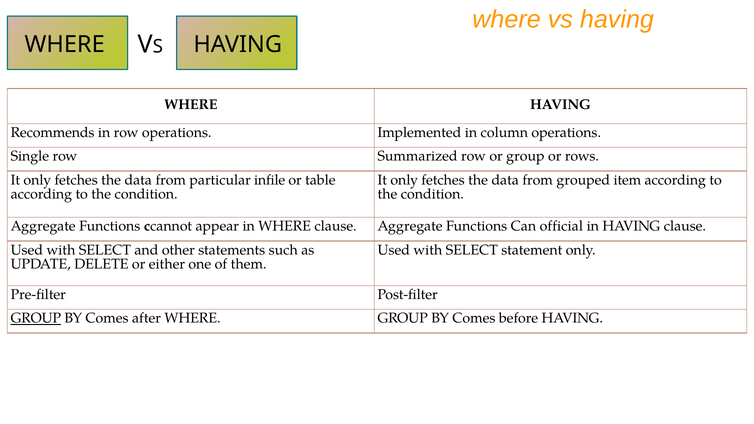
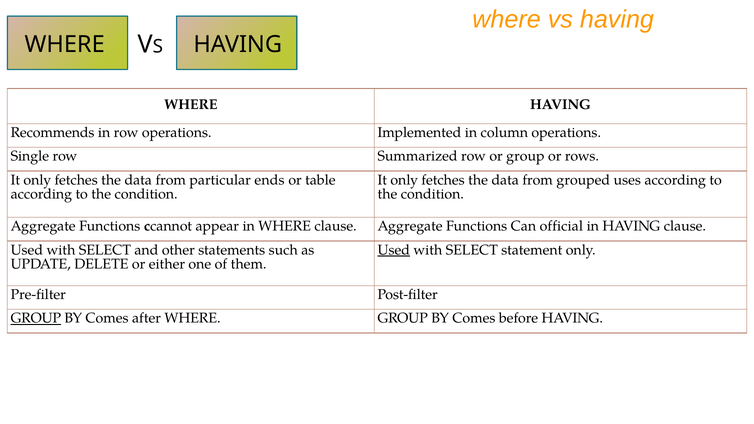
infile: infile -> ends
item: item -> uses
Used at (394, 250) underline: none -> present
